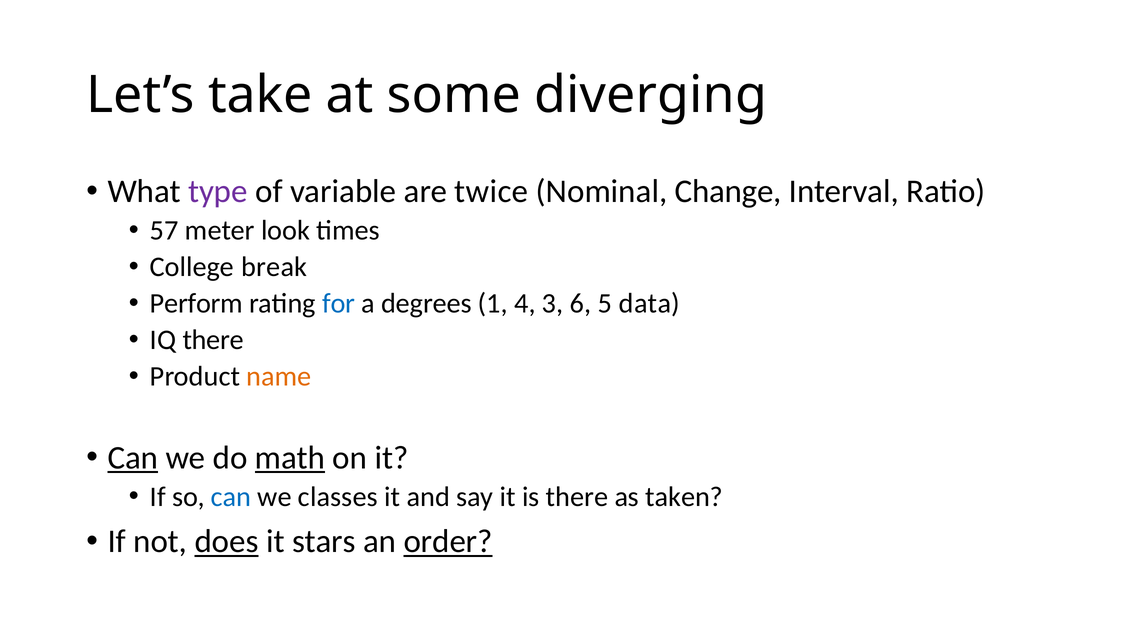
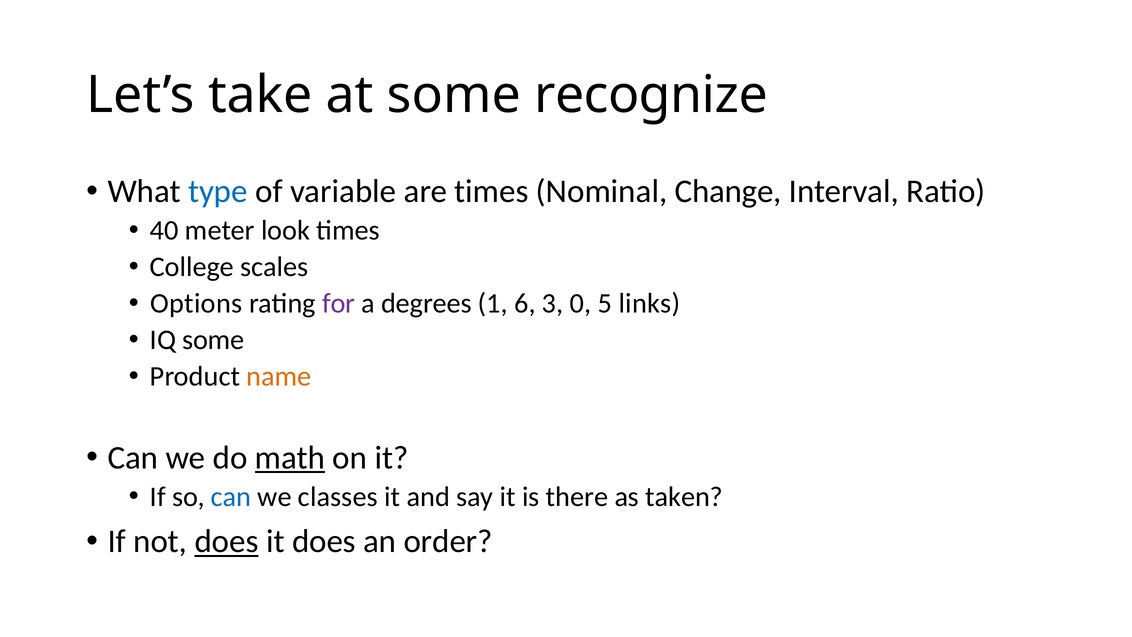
diverging: diverging -> recognize
type colour: purple -> blue
are twice: twice -> times
57: 57 -> 40
break: break -> scales
Perform: Perform -> Options
for colour: blue -> purple
4: 4 -> 6
6: 6 -> 0
data: data -> links
IQ there: there -> some
Can at (133, 457) underline: present -> none
it stars: stars -> does
order underline: present -> none
